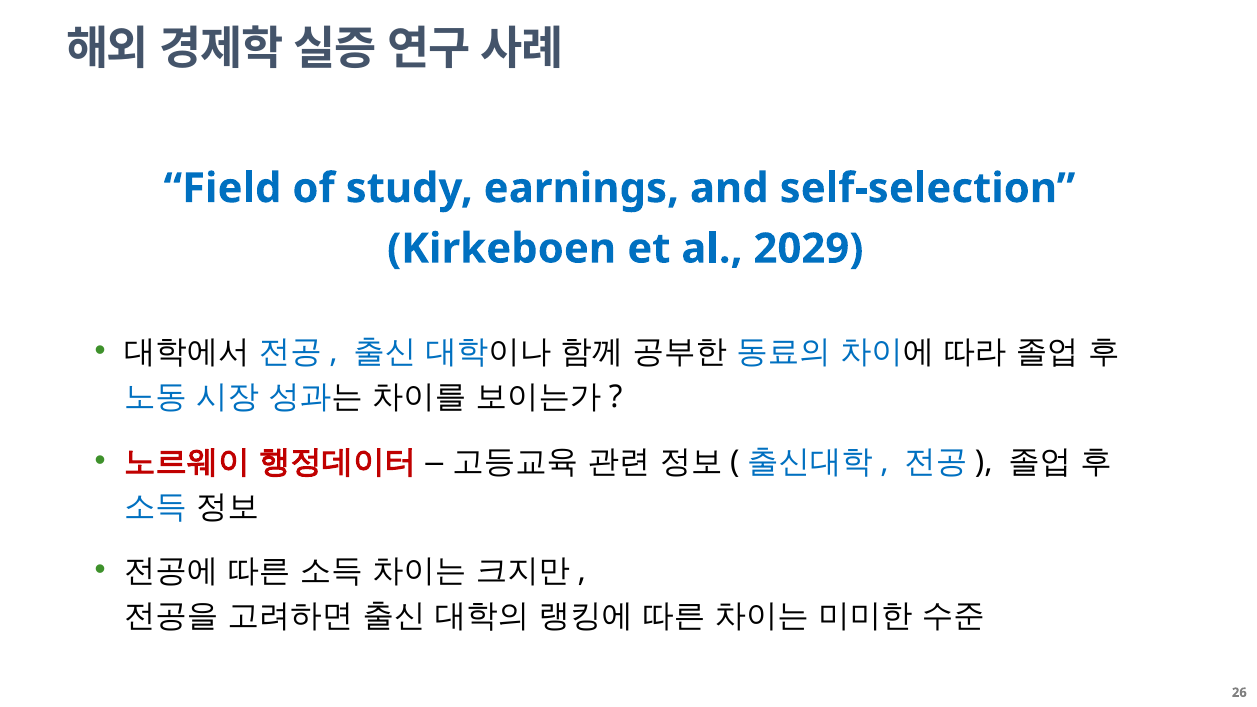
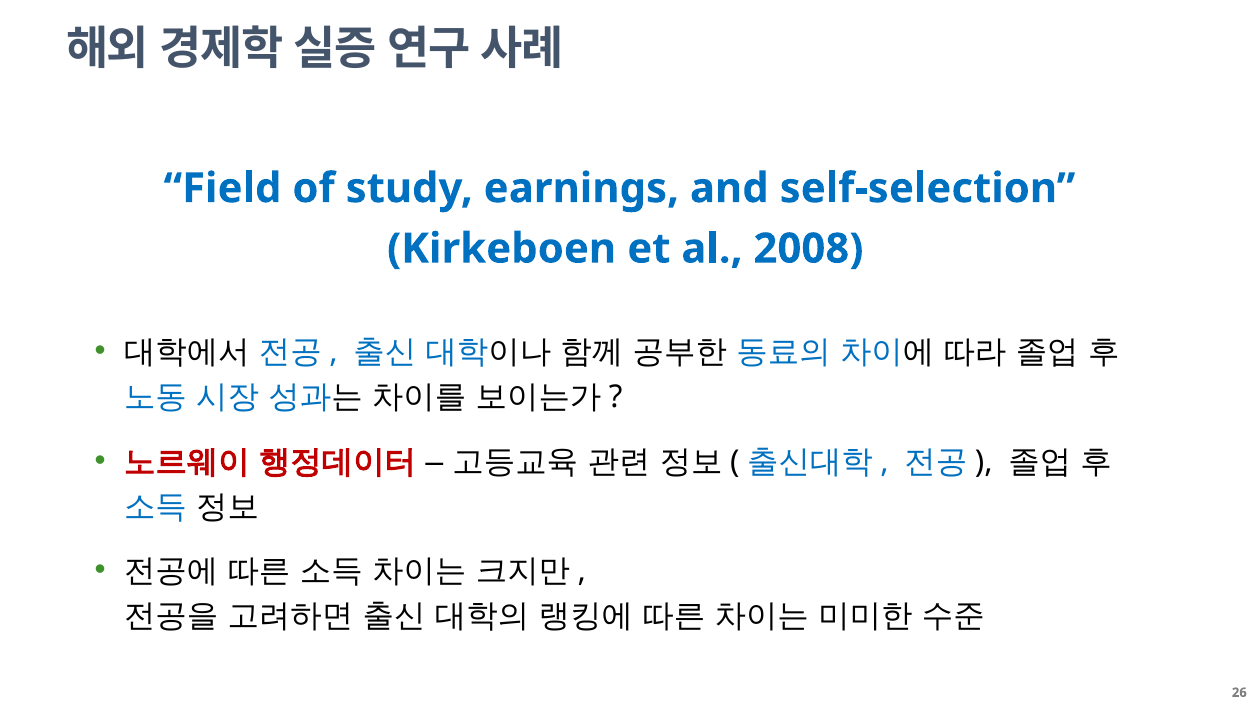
2029: 2029 -> 2008
